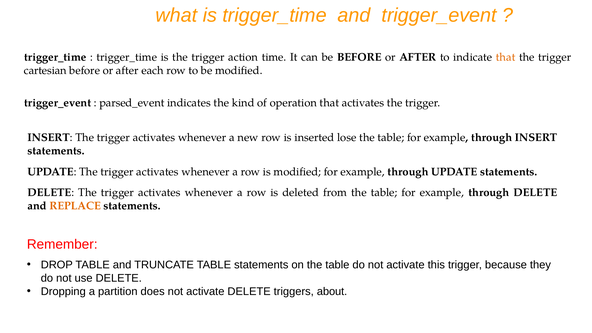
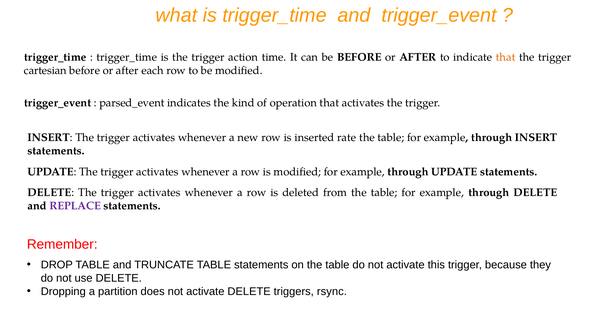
lose: lose -> rate
REPLACE colour: orange -> purple
about: about -> rsync
